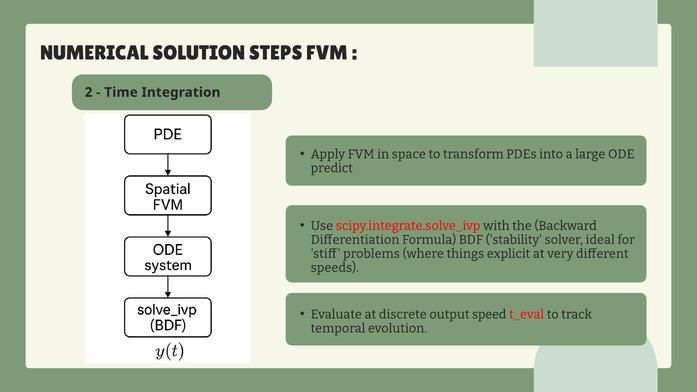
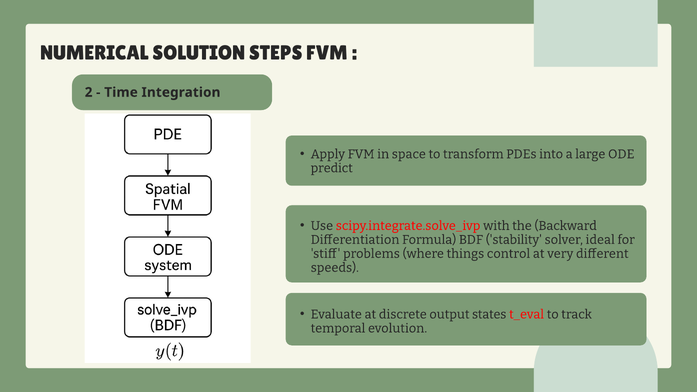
explicit: explicit -> control
speed: speed -> states
